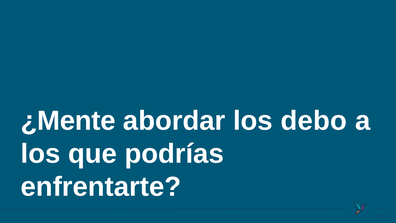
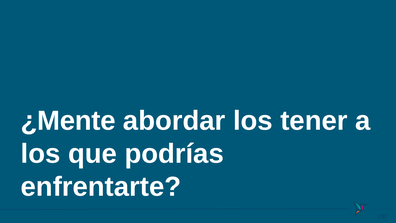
debo: debo -> tener
